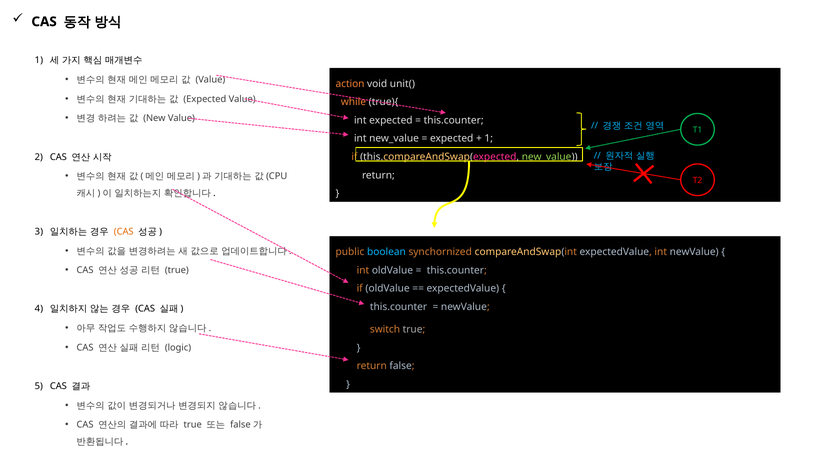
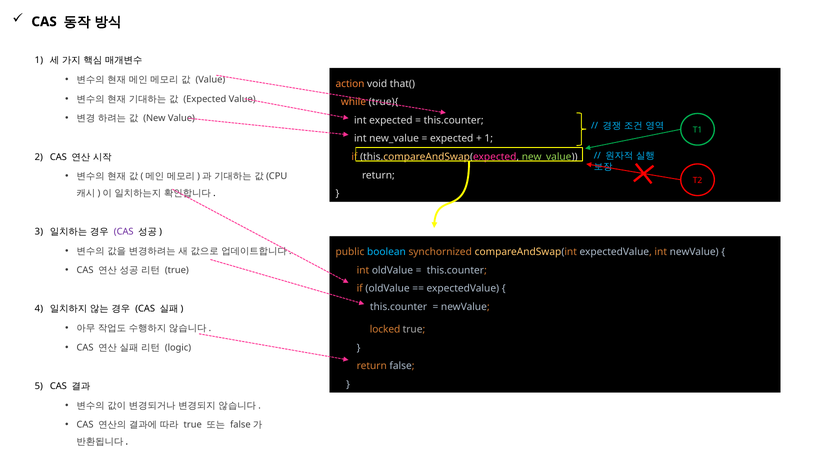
unit(: unit( -> that(
CAS at (124, 232) colour: orange -> purple
switch: switch -> locked
